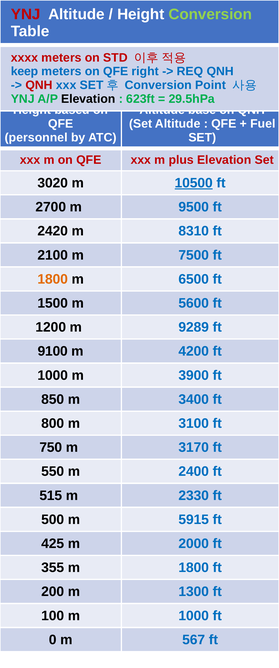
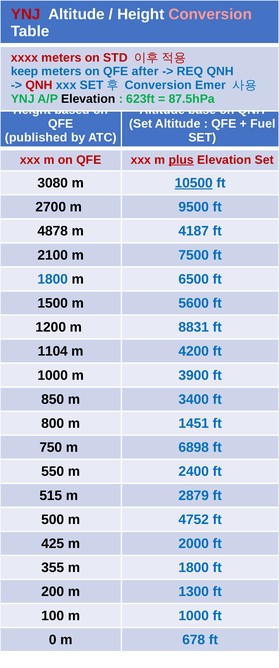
Conversion at (210, 14) colour: light green -> pink
right: right -> after
Point: Point -> Emer
29.5hPa: 29.5hPa -> 87.5hPa
personnel: personnel -> published
plus underline: none -> present
3020: 3020 -> 3080
2420: 2420 -> 4878
8310: 8310 -> 4187
1800 at (53, 279) colour: orange -> blue
9289: 9289 -> 8831
9100: 9100 -> 1104
3100: 3100 -> 1451
3170: 3170 -> 6898
2330: 2330 -> 2879
5915: 5915 -> 4752
567: 567 -> 678
